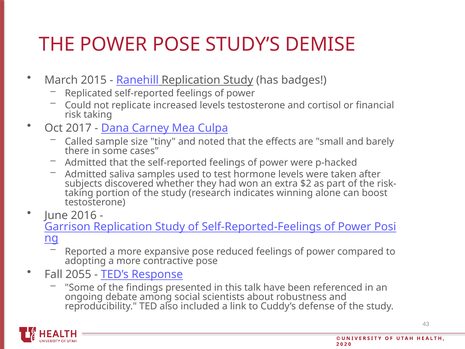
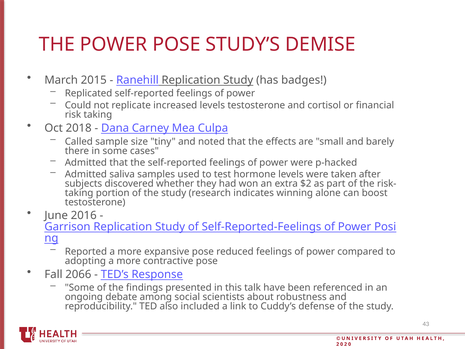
2017: 2017 -> 2018
2055: 2055 -> 2066
